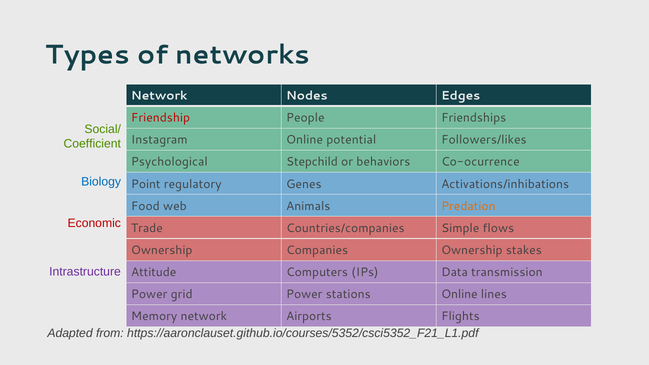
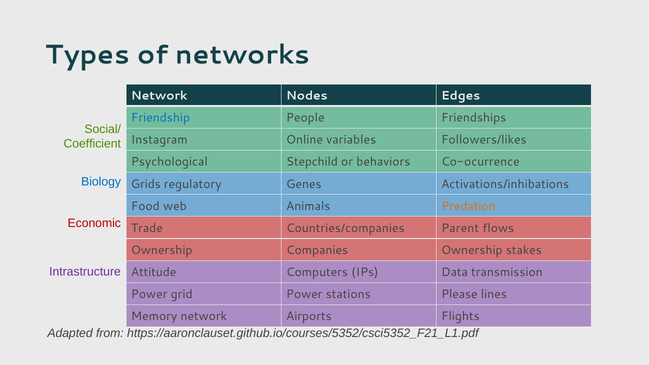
Friendship colour: red -> blue
potential: potential -> variables
Point: Point -> Grids
Simple: Simple -> Parent
stations Online: Online -> Please
